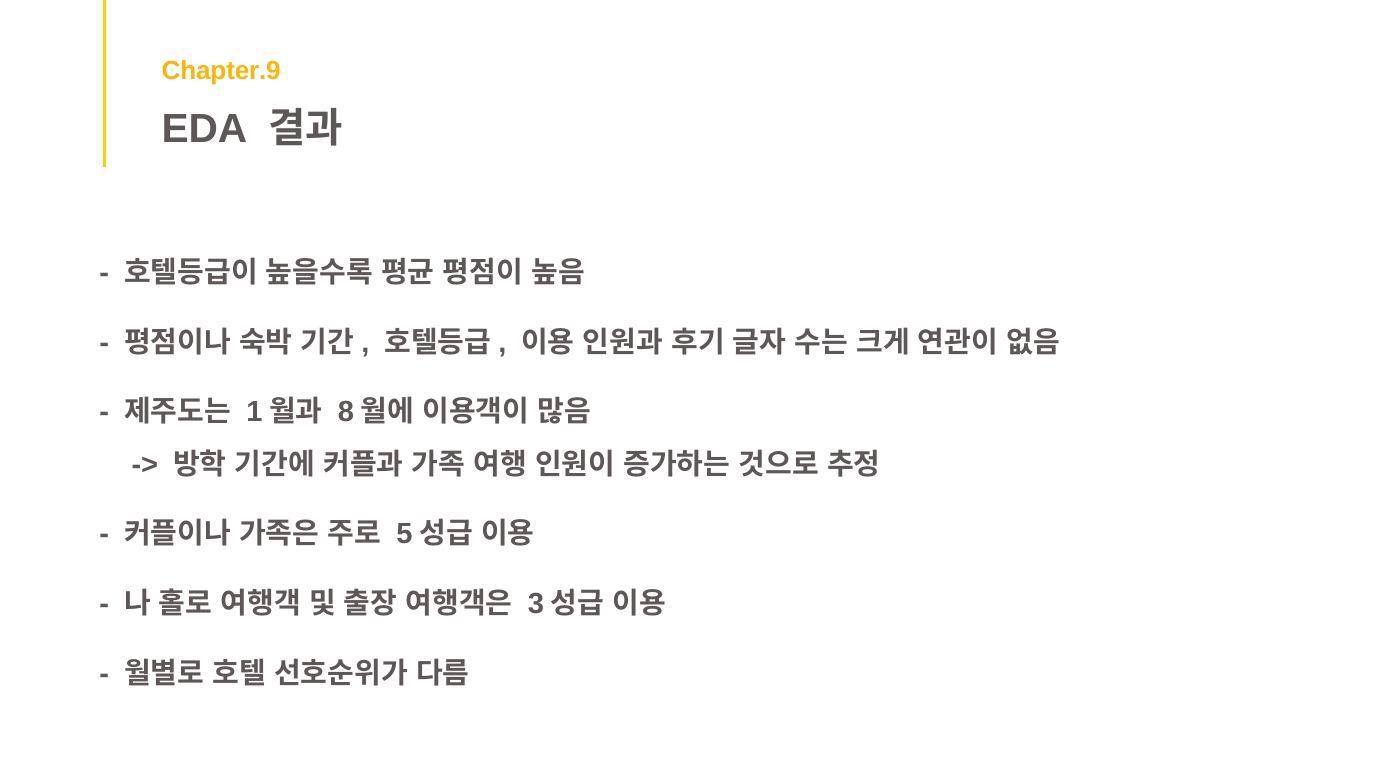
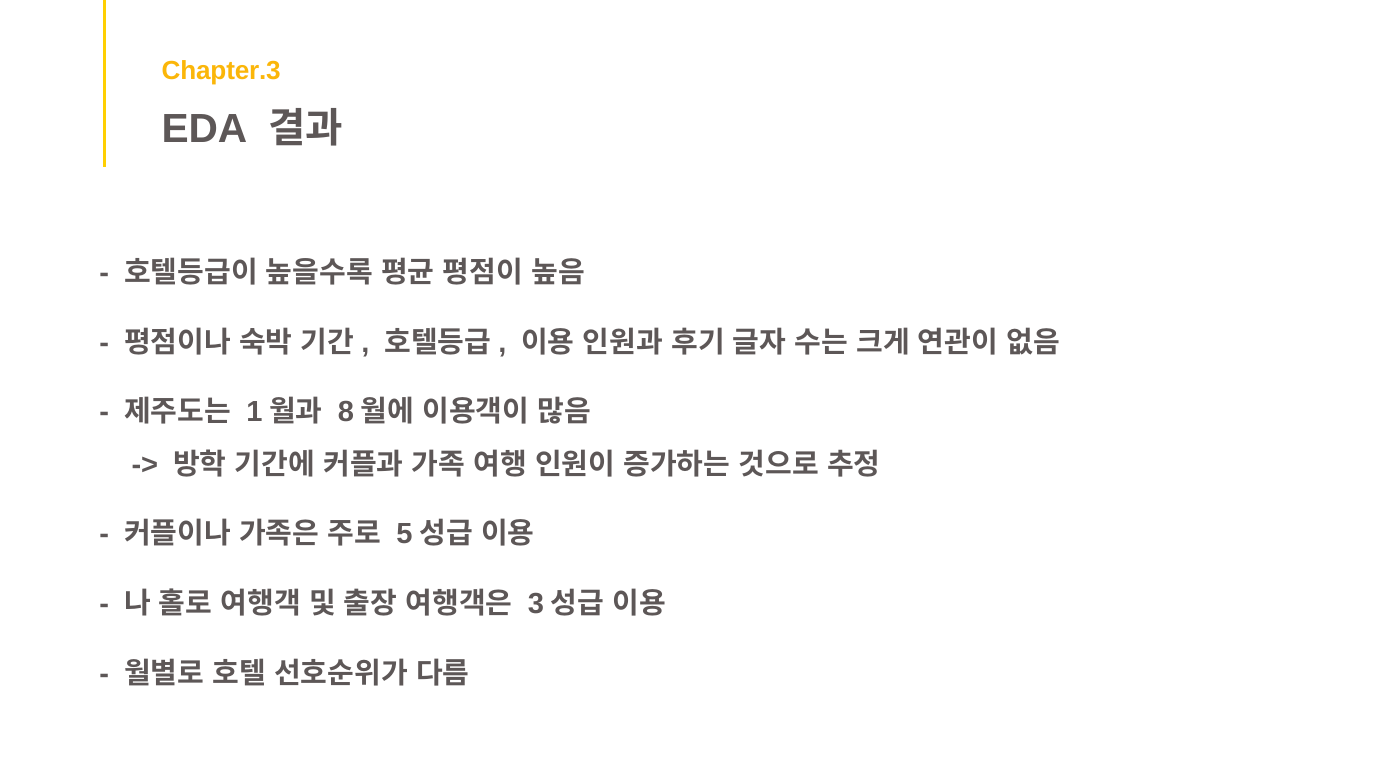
Chapter.9: Chapter.9 -> Chapter.3
